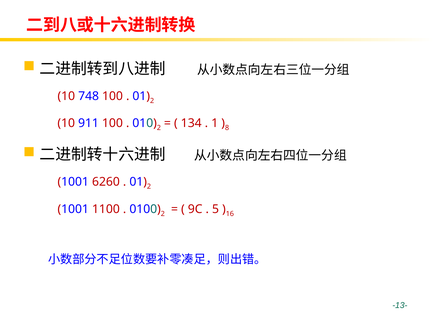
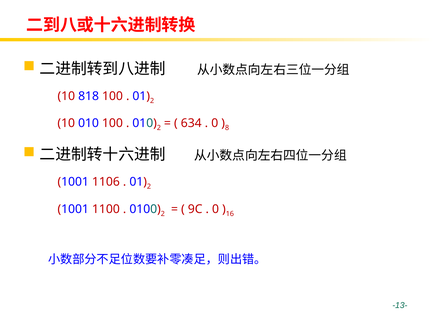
748: 748 -> 818
10 911: 911 -> 010
134: 134 -> 634
1 at (215, 123): 1 -> 0
6260: 6260 -> 1106
5 at (216, 209): 5 -> 0
